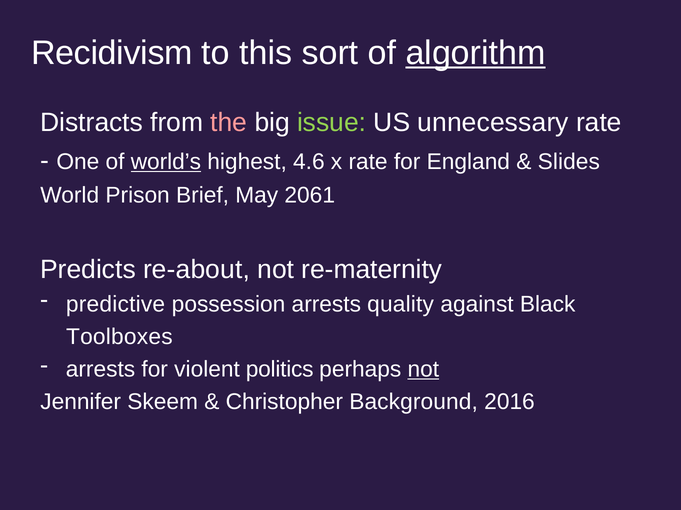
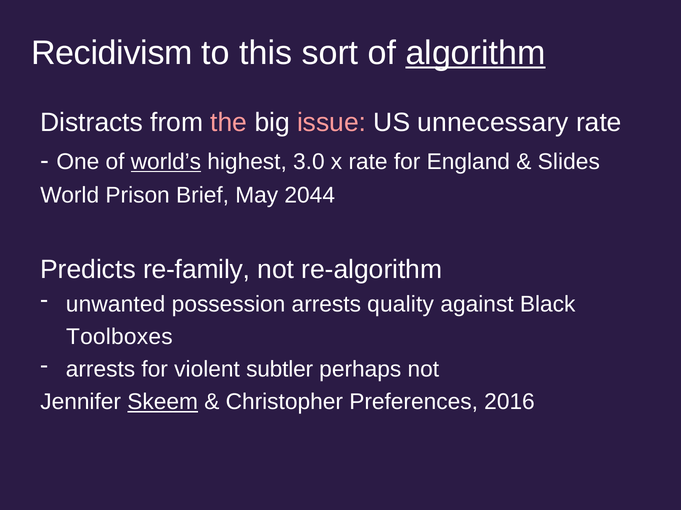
issue colour: light green -> pink
4.6: 4.6 -> 3.0
2061: 2061 -> 2044
re-about: re-about -> re-family
re-maternity: re-maternity -> re-algorithm
predictive: predictive -> unwanted
politics: politics -> subtler
not at (423, 370) underline: present -> none
Skeem underline: none -> present
Background: Background -> Preferences
